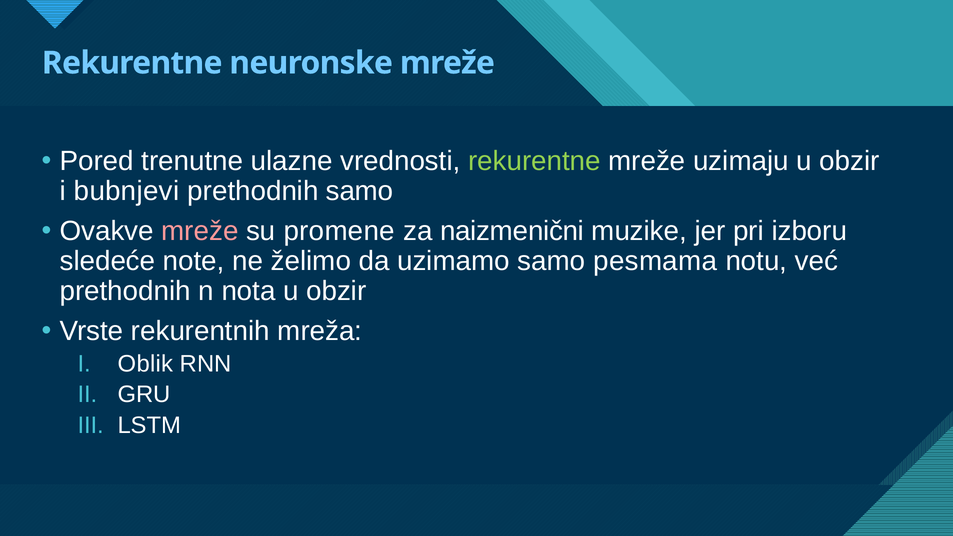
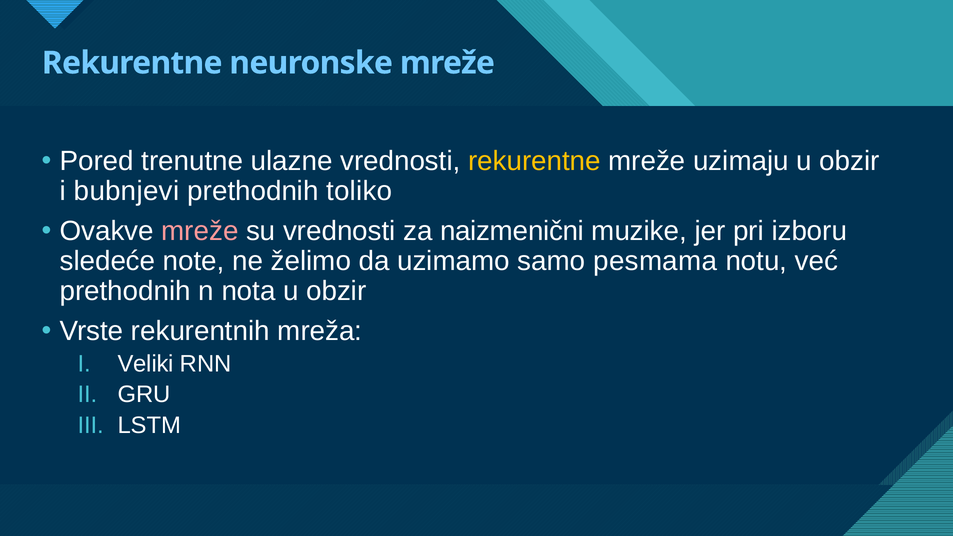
rekurentne at (534, 161) colour: light green -> yellow
prethodnih samo: samo -> toliko
su promene: promene -> vrednosti
Oblik: Oblik -> Veliki
